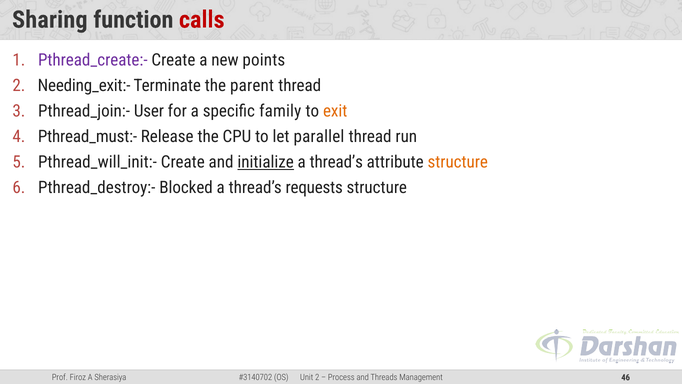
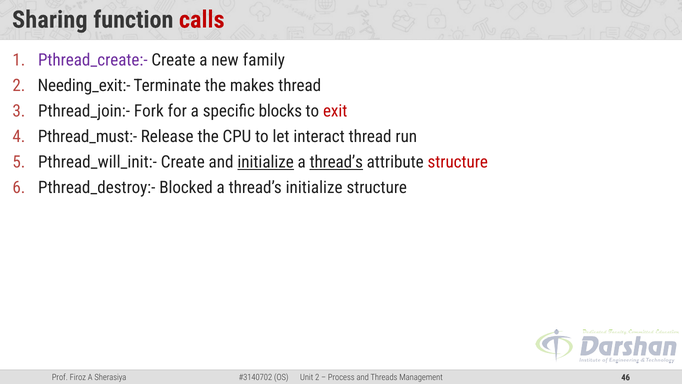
points: points -> family
parent: parent -> makes
User: User -> Fork
family: family -> blocks
exit colour: orange -> red
parallel: parallel -> interact
thread’s at (336, 162) underline: none -> present
structure at (458, 162) colour: orange -> red
thread’s requests: requests -> initialize
